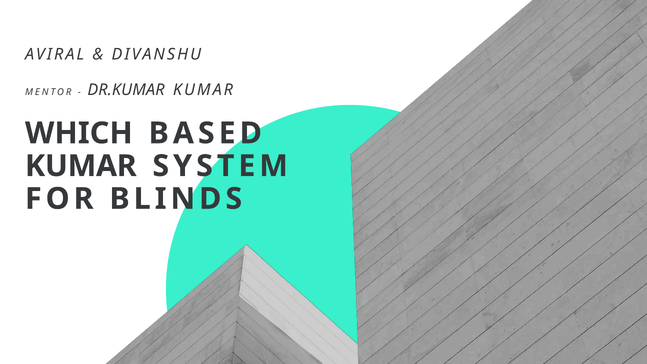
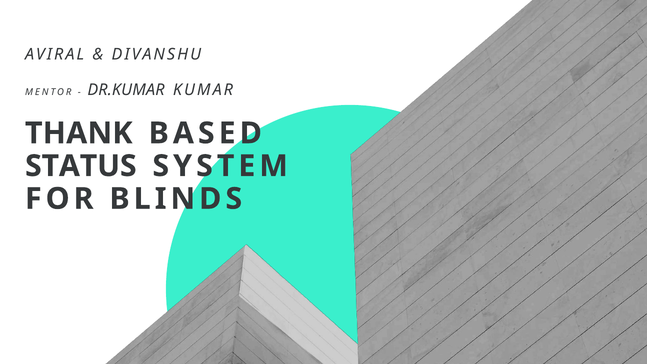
WHICH: WHICH -> THANK
KUMAR at (81, 166): KUMAR -> STATUS
